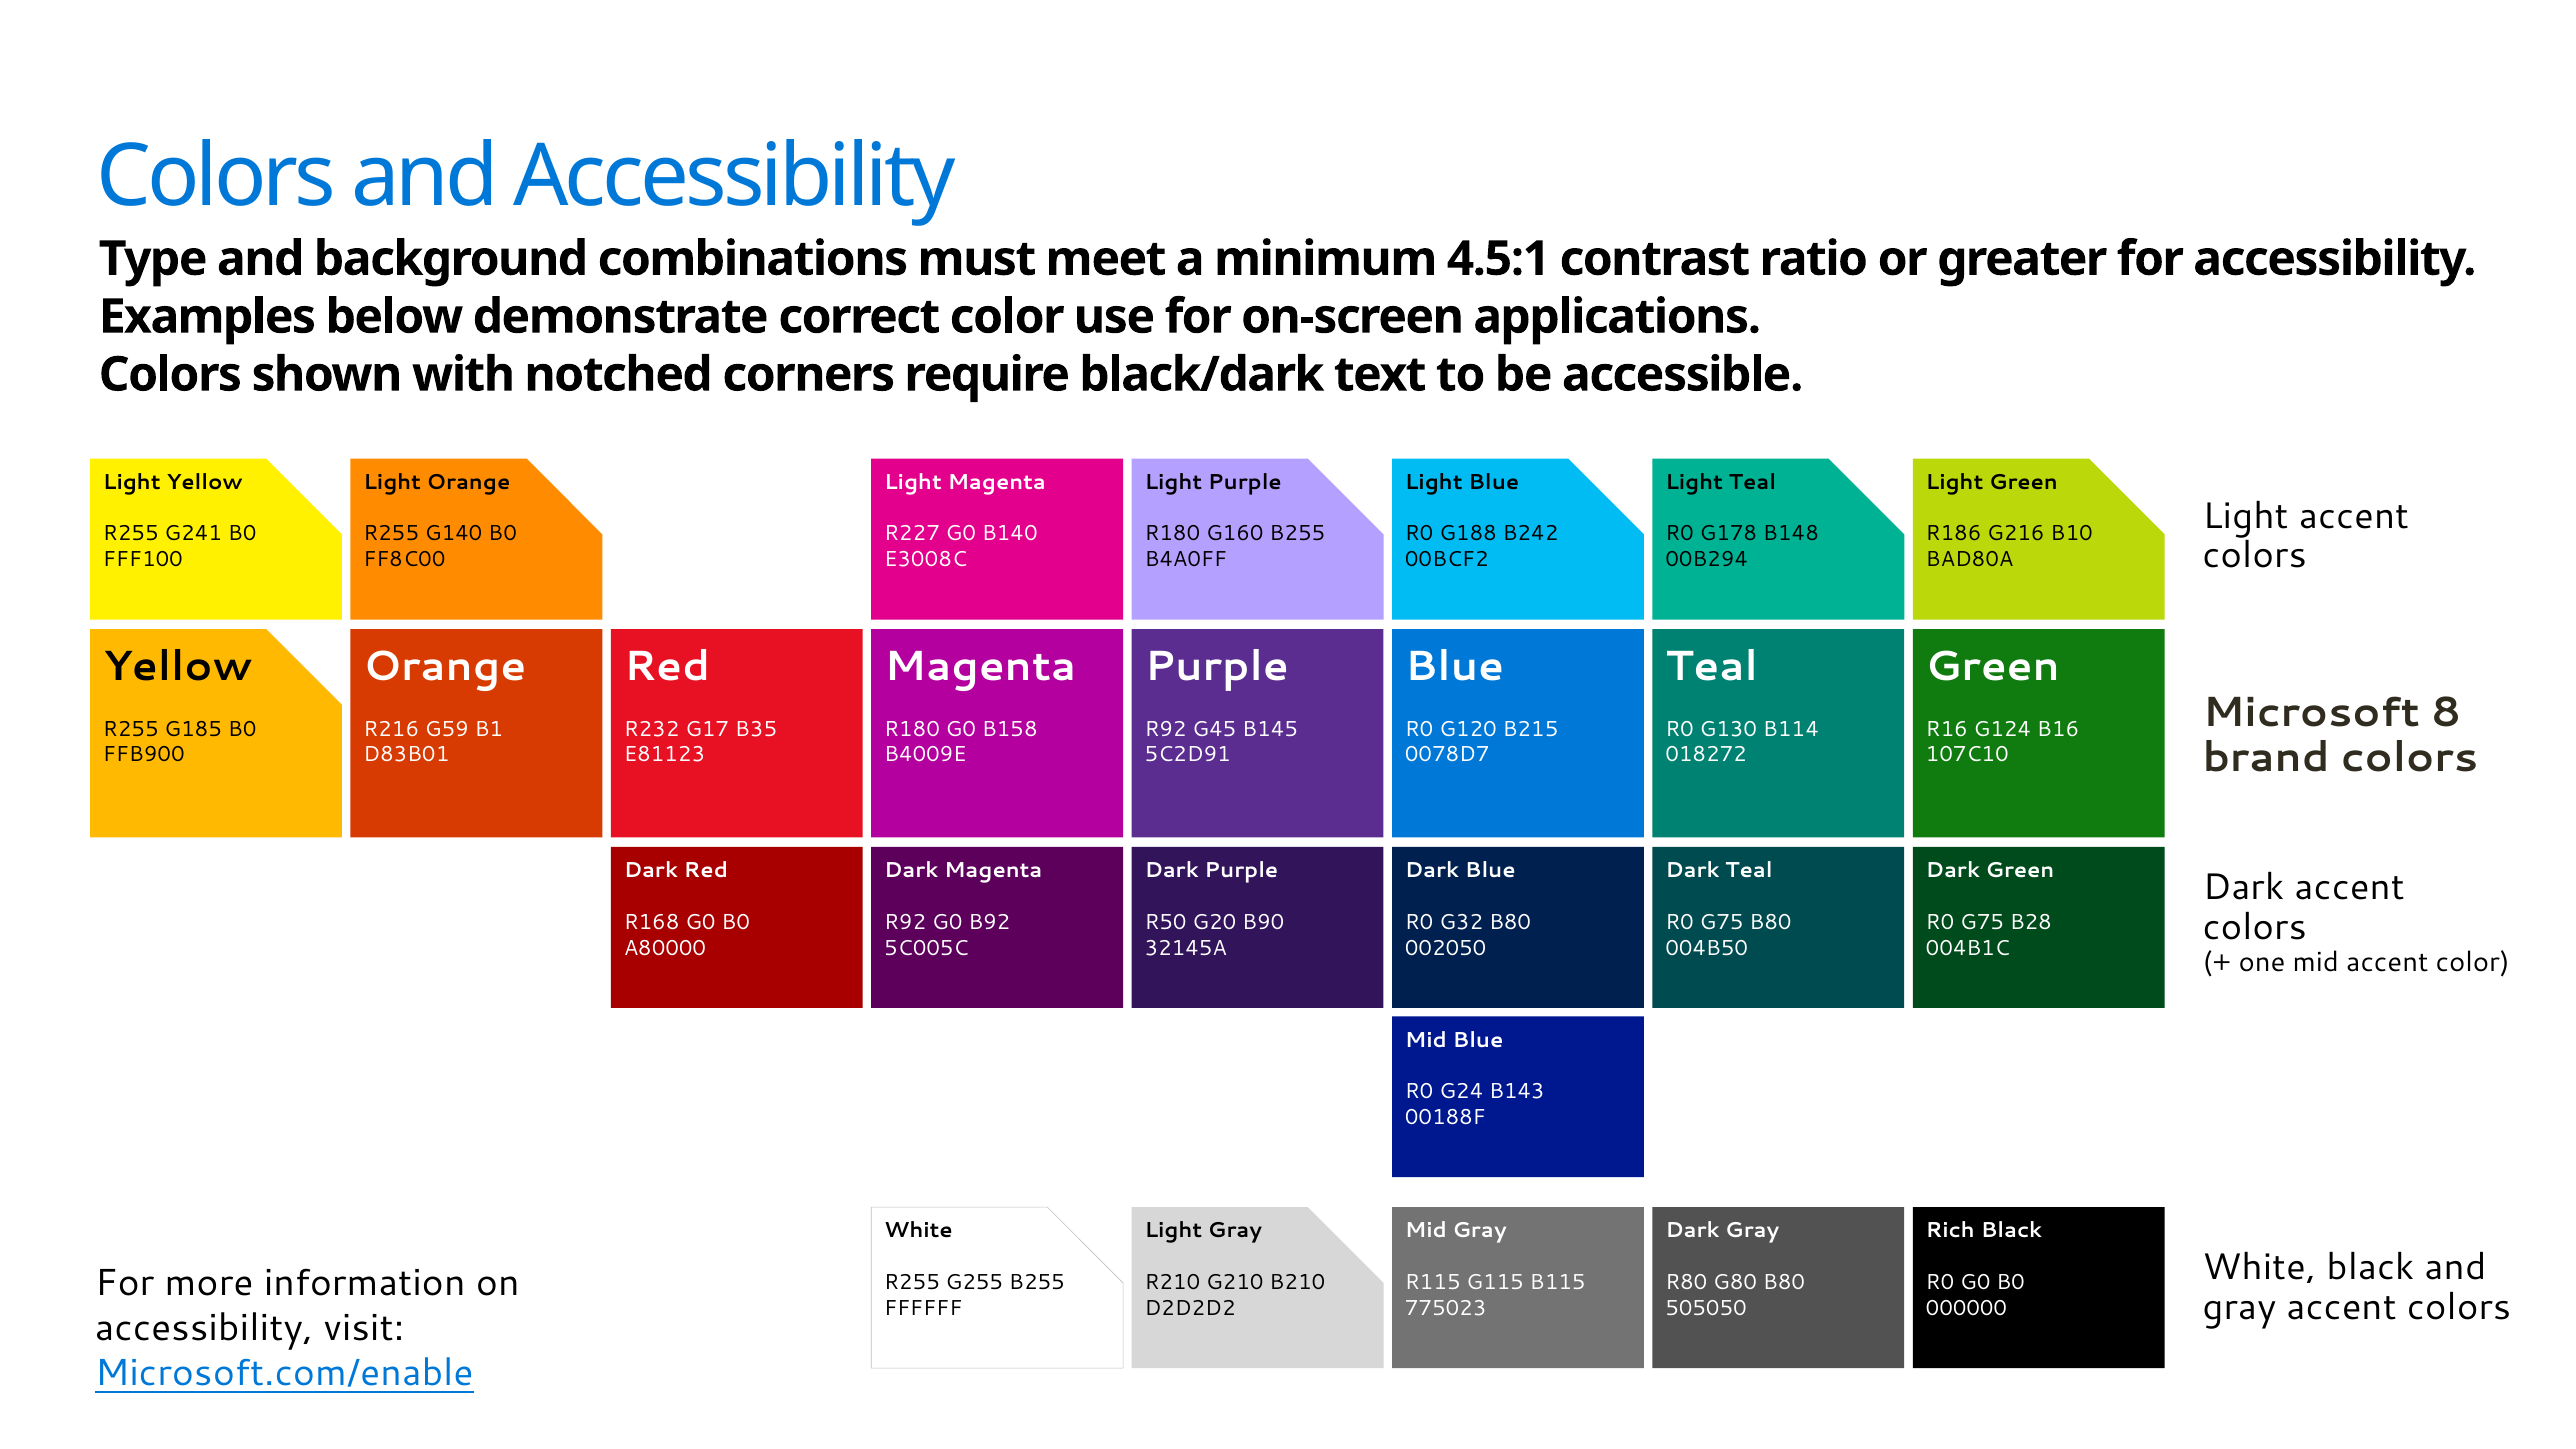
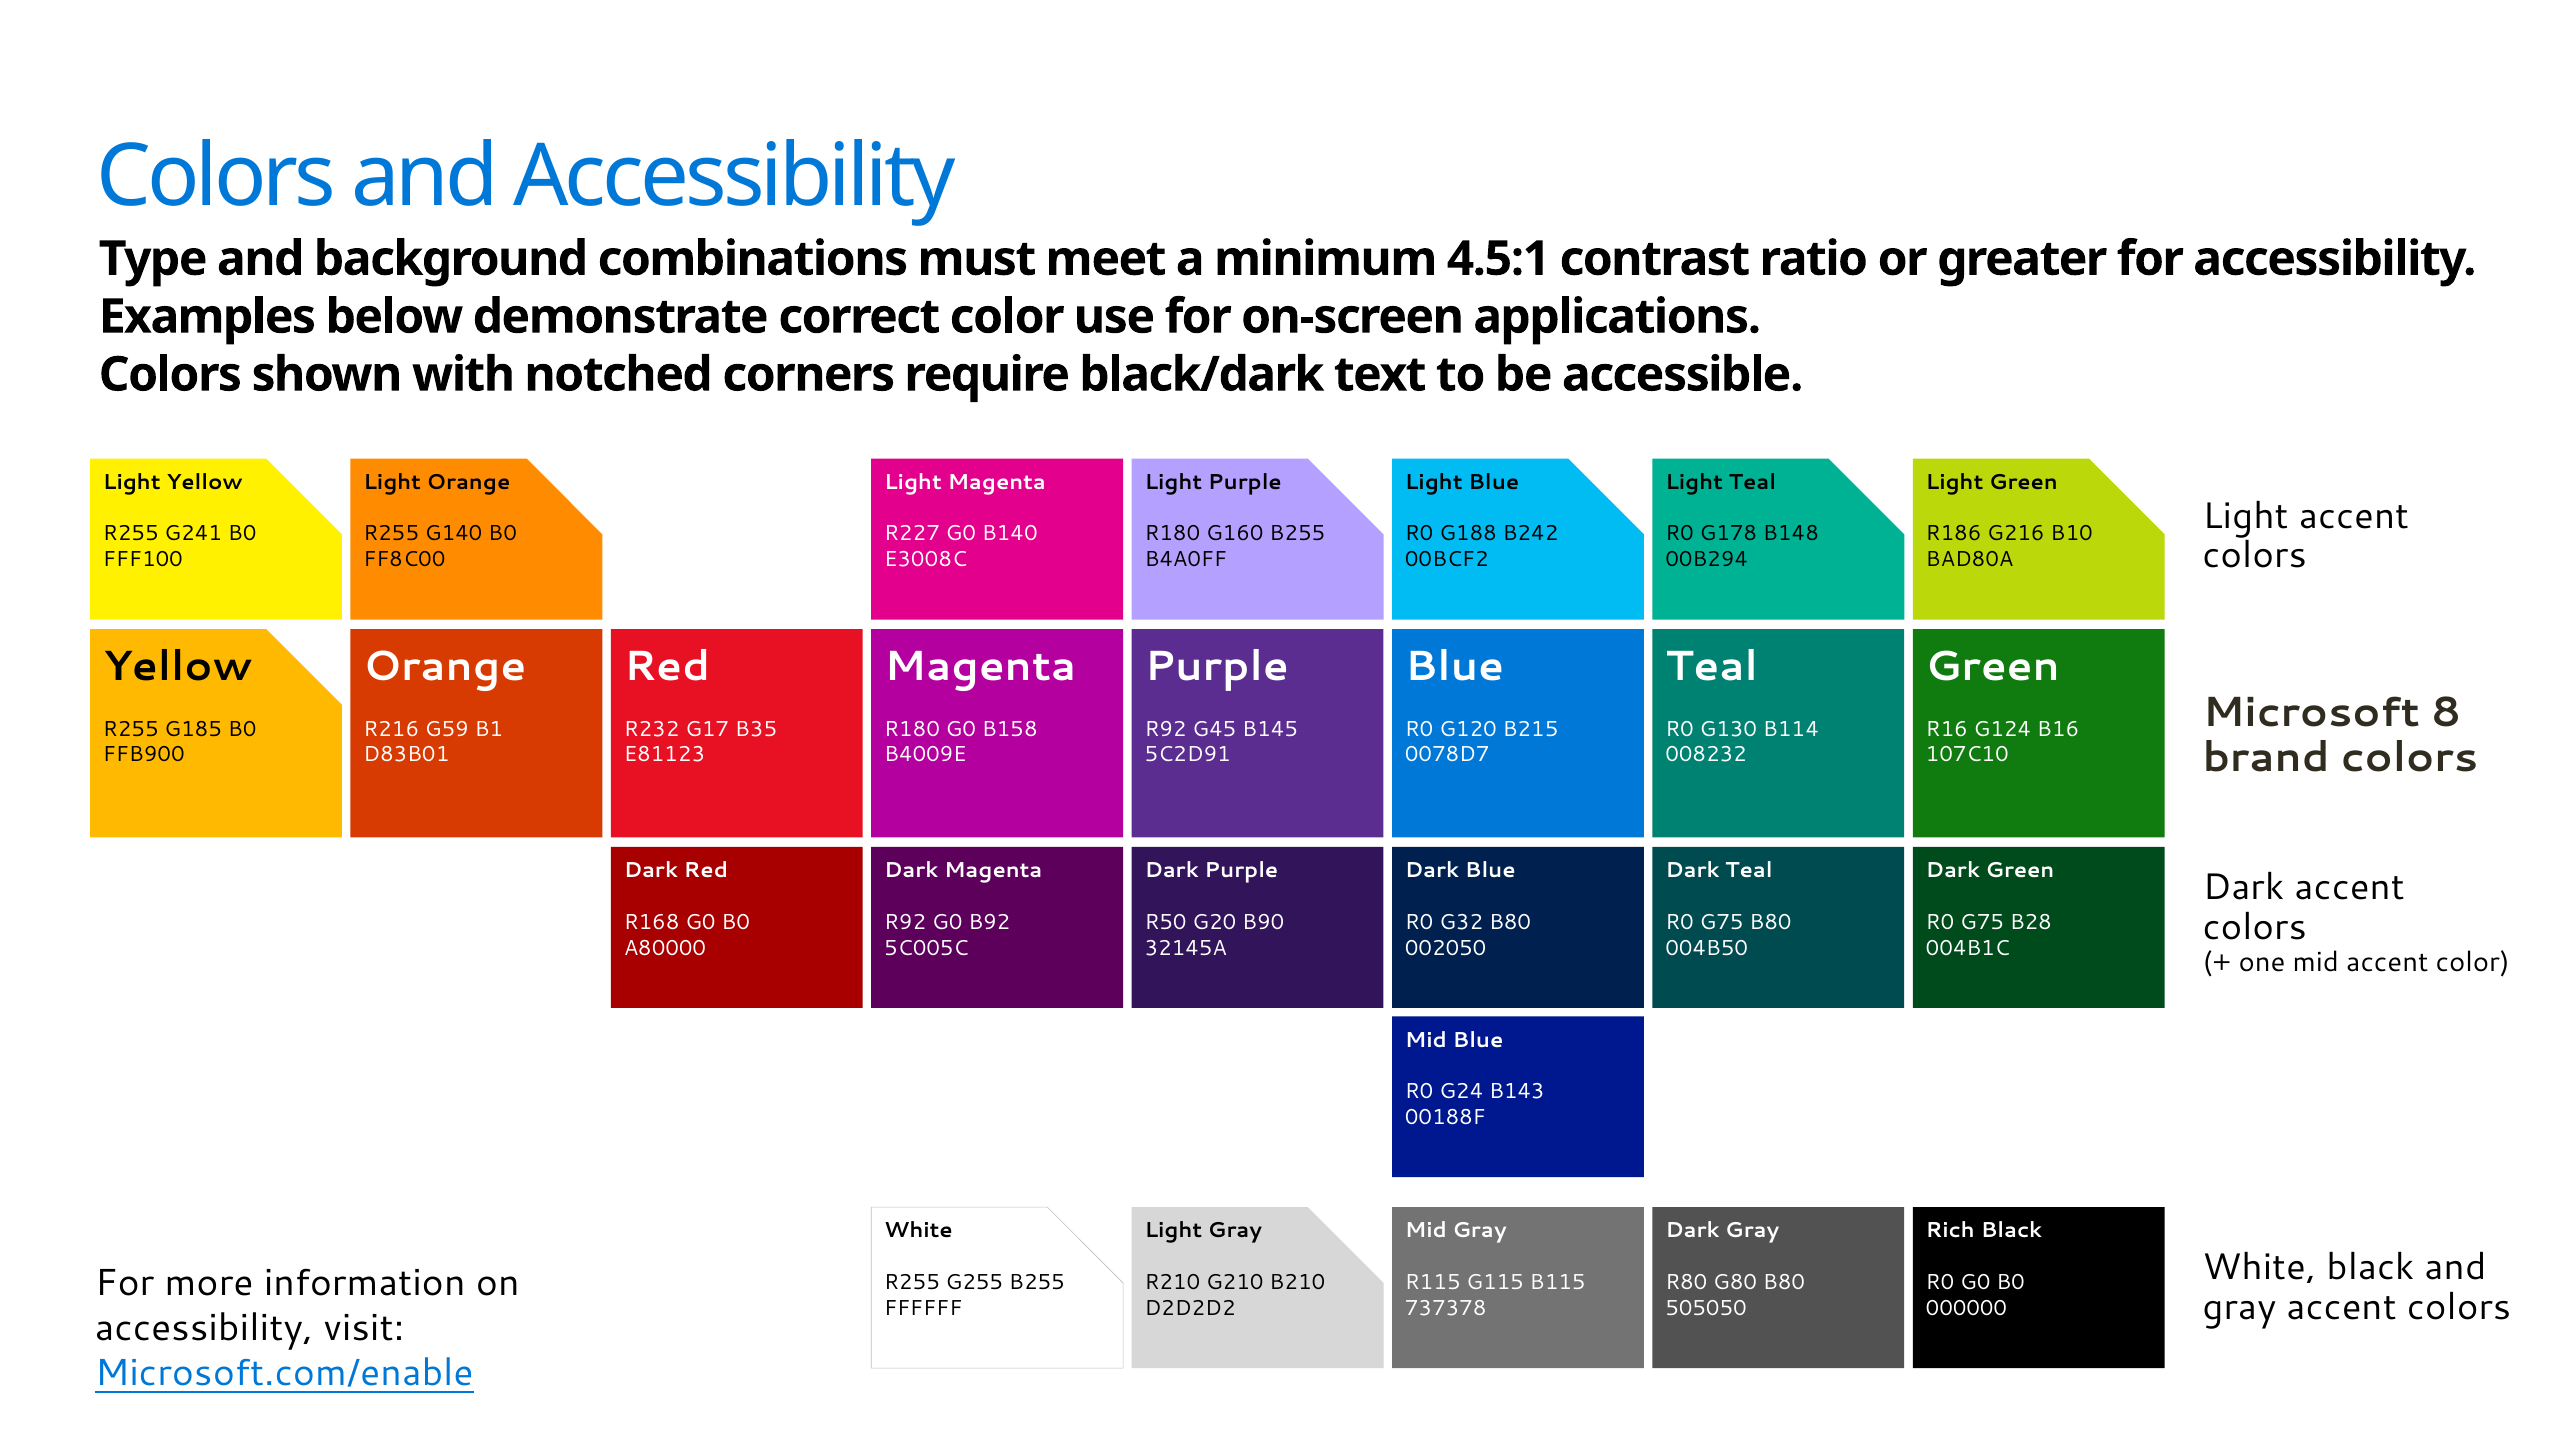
018272: 018272 -> 008232
775023: 775023 -> 737378
